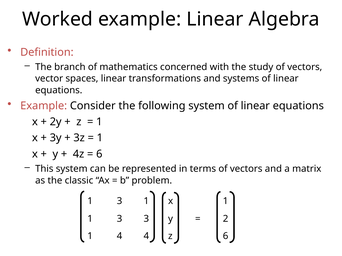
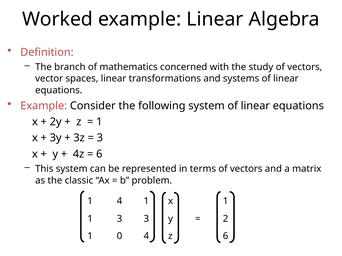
1 at (100, 138): 1 -> 3
3 at (119, 201): 3 -> 4
1 4: 4 -> 0
